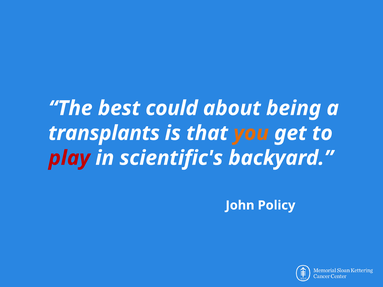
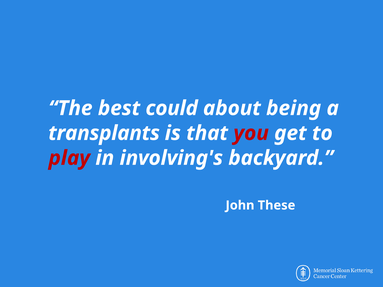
you colour: orange -> red
scientific's: scientific's -> involving's
Policy: Policy -> These
